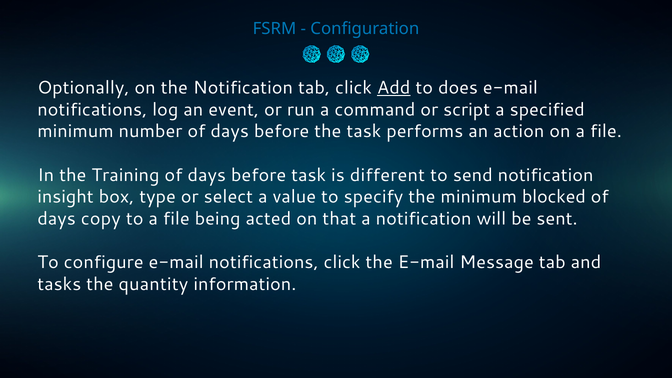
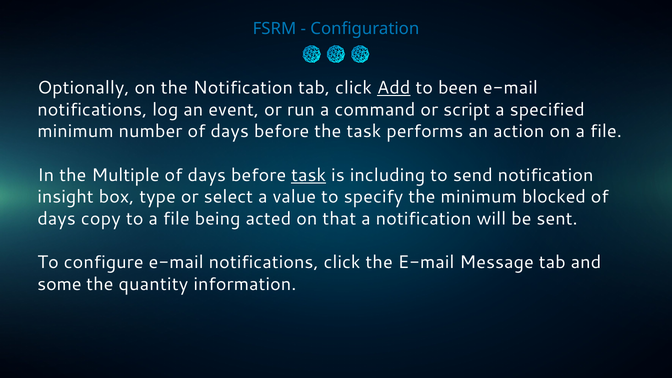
does: does -> been
Training: Training -> Multiple
task at (309, 175) underline: none -> present
different: different -> including
tasks: tasks -> some
